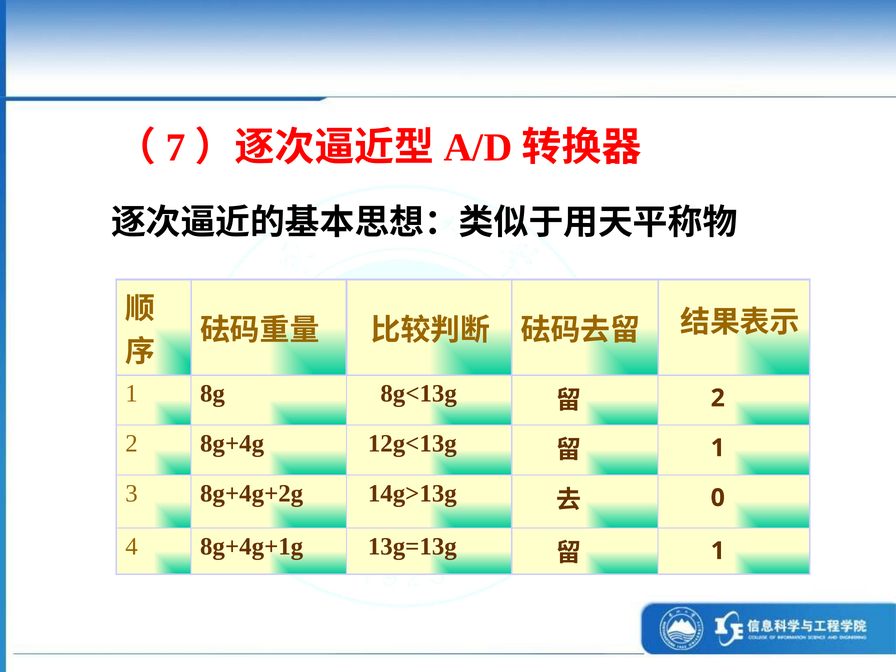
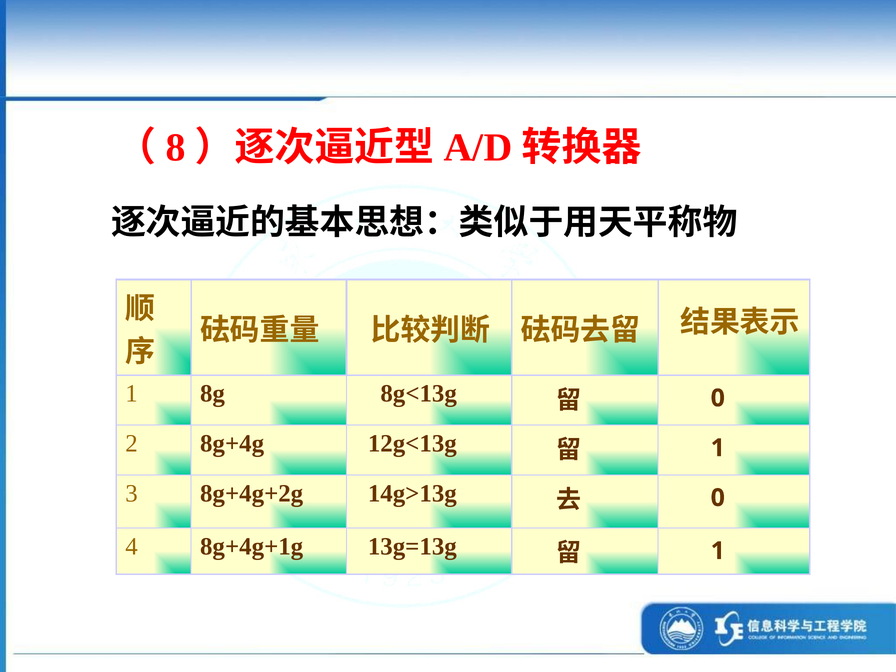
7: 7 -> 8
2 at (718, 398): 2 -> 0
